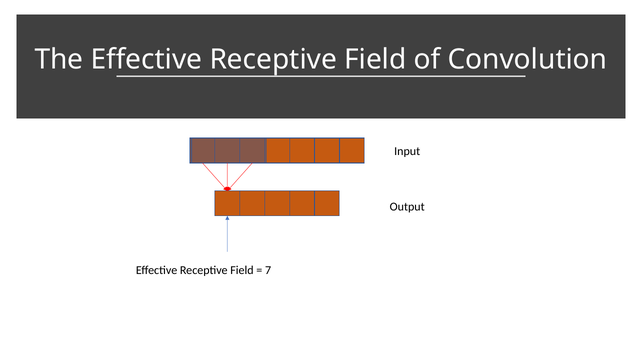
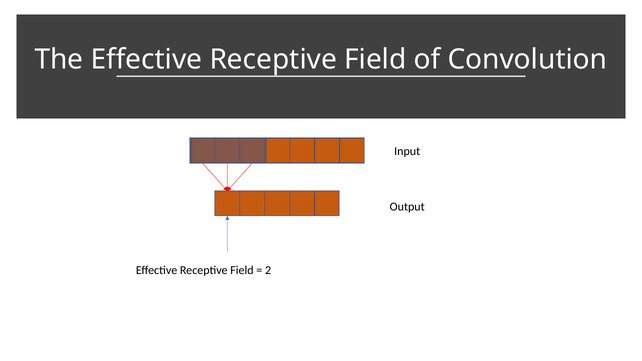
7: 7 -> 2
